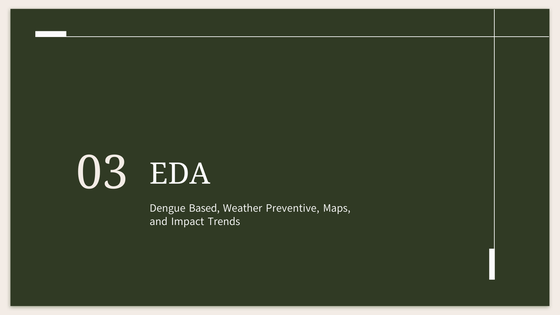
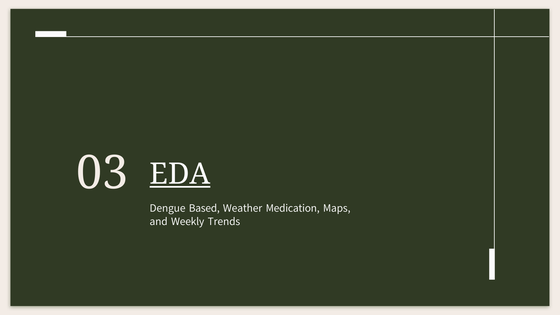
EDA underline: none -> present
Preventive: Preventive -> Medication
Impact: Impact -> Weekly
